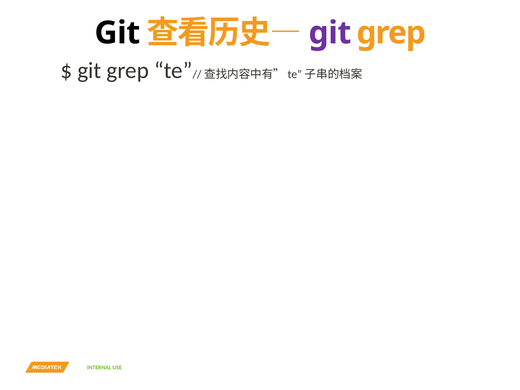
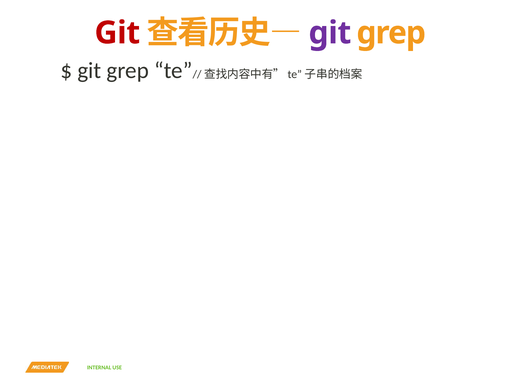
Git at (117, 33) colour: black -> red
